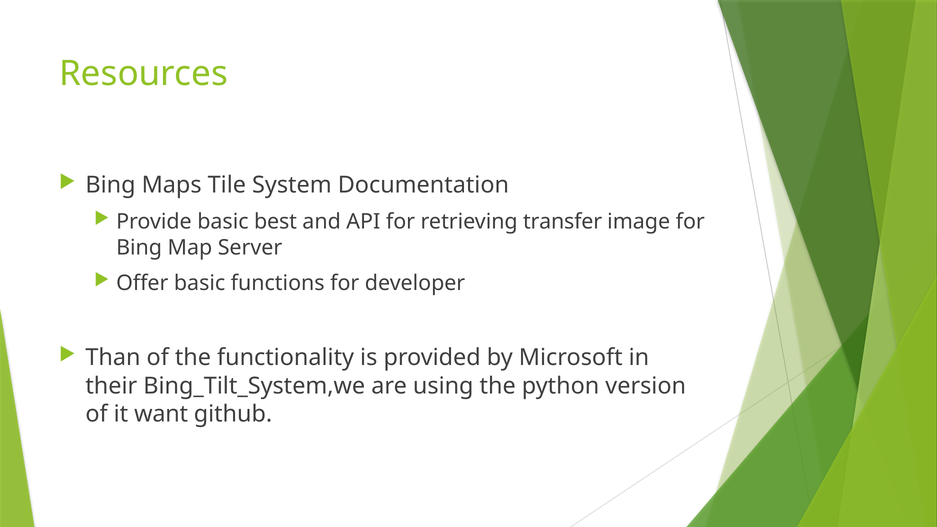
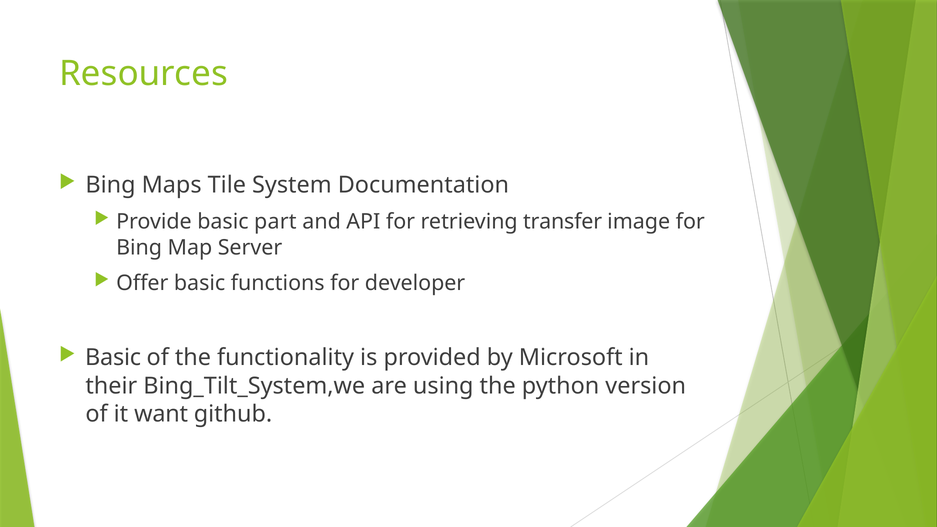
best: best -> part
Than at (113, 358): Than -> Basic
